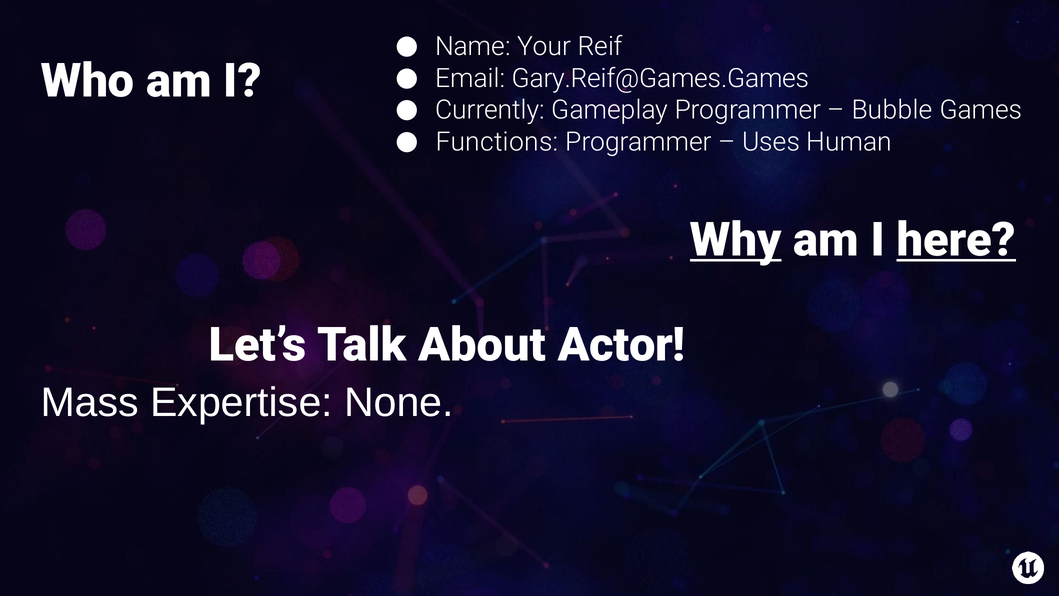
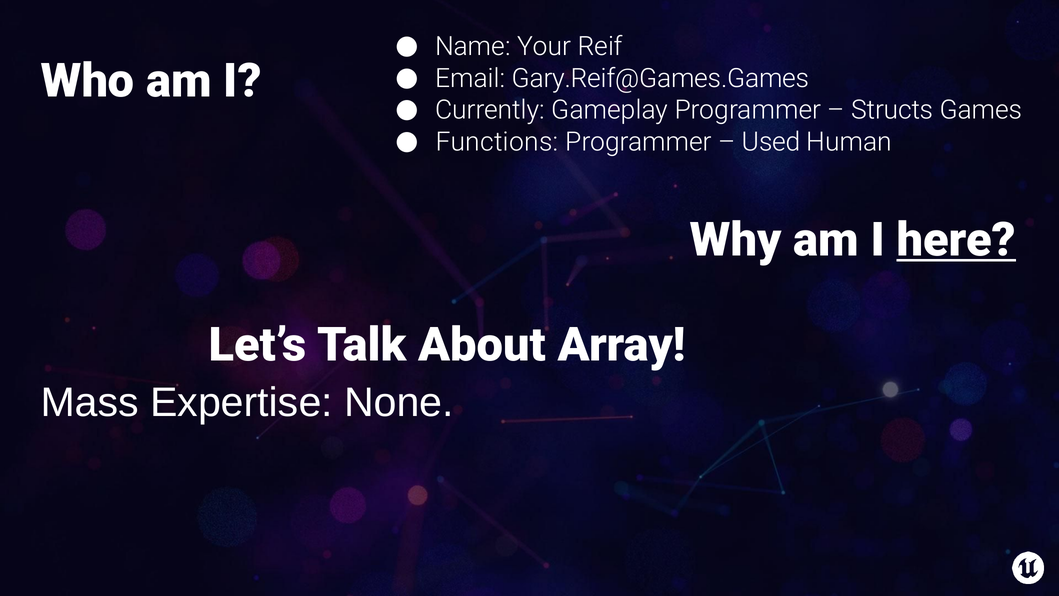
Bubble: Bubble -> Structs
Uses: Uses -> Used
Why underline: present -> none
Actor: Actor -> Array
